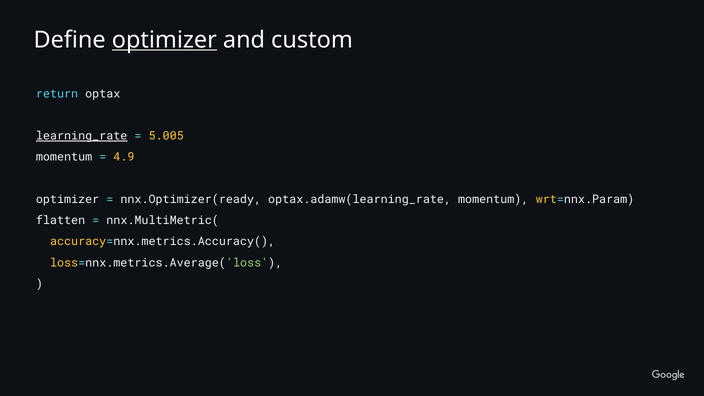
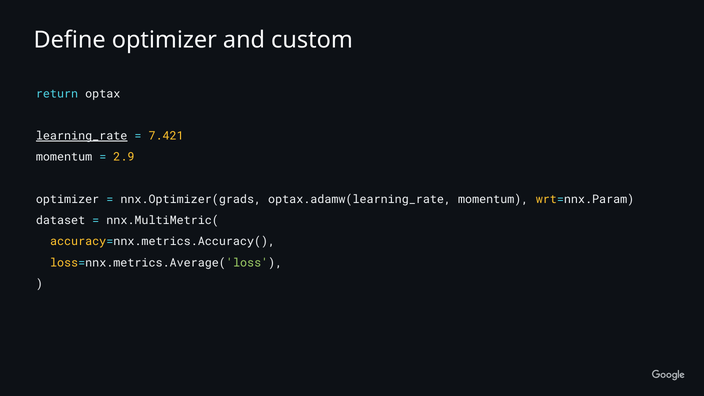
optimizer at (164, 40) underline: present -> none
5.005: 5.005 -> 7.421
4.9: 4.9 -> 2.9
nnx.Optimizer(ready: nnx.Optimizer(ready -> nnx.Optimizer(grads
flatten: flatten -> dataset
